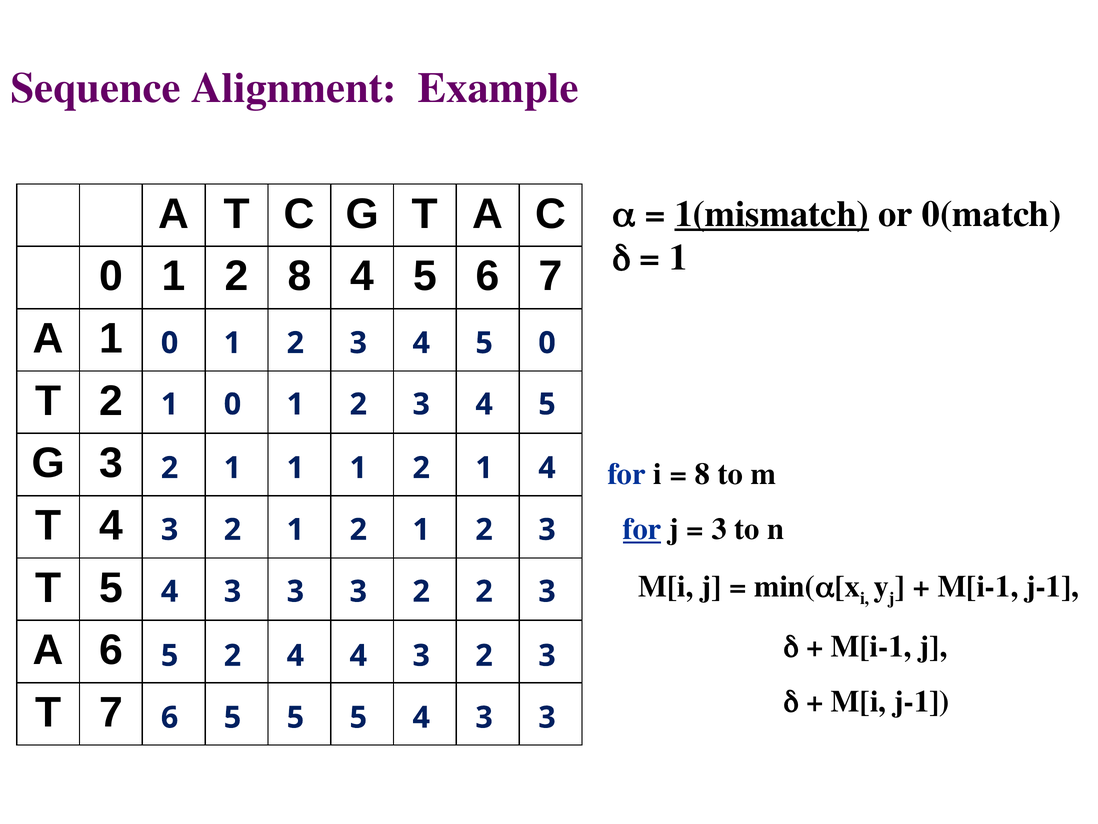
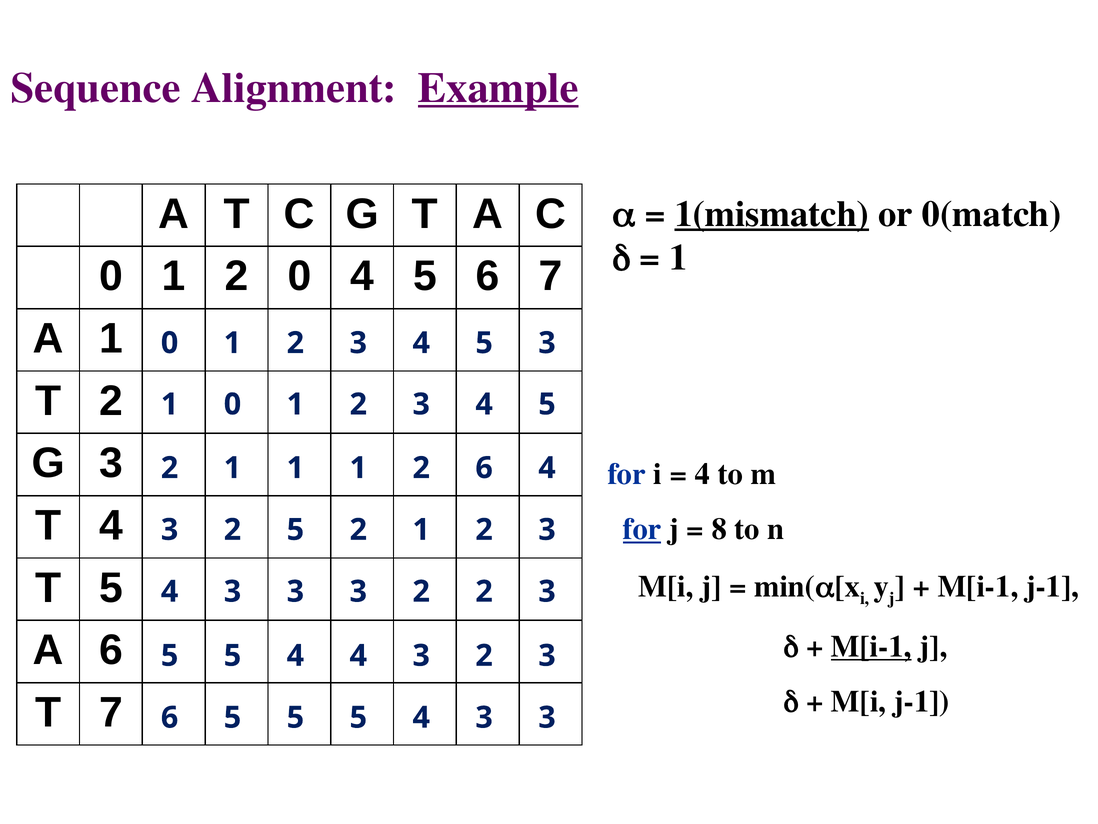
Example underline: none -> present
2 8: 8 -> 0
5 0: 0 -> 3
1 1 2 1: 1 -> 6
8 at (702, 474): 8 -> 4
3 at (719, 529): 3 -> 8
3 2 1: 1 -> 5
M[i-1 at (871, 646) underline: none -> present
2 at (232, 655): 2 -> 5
